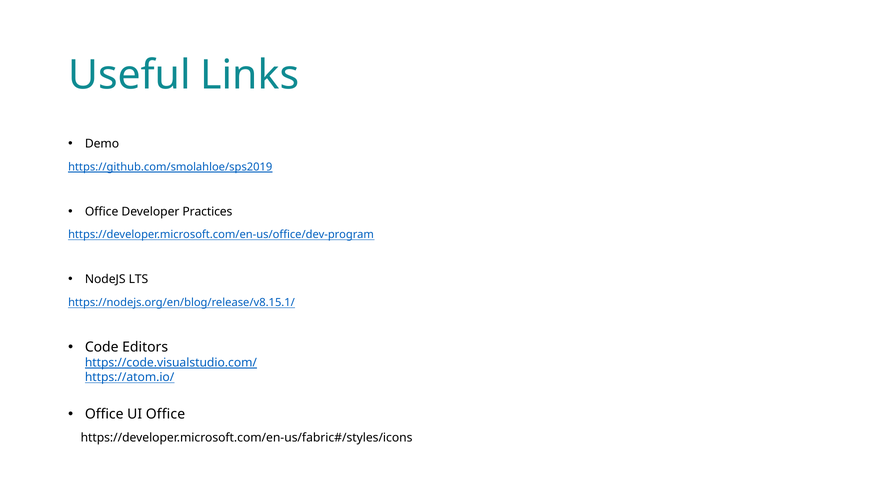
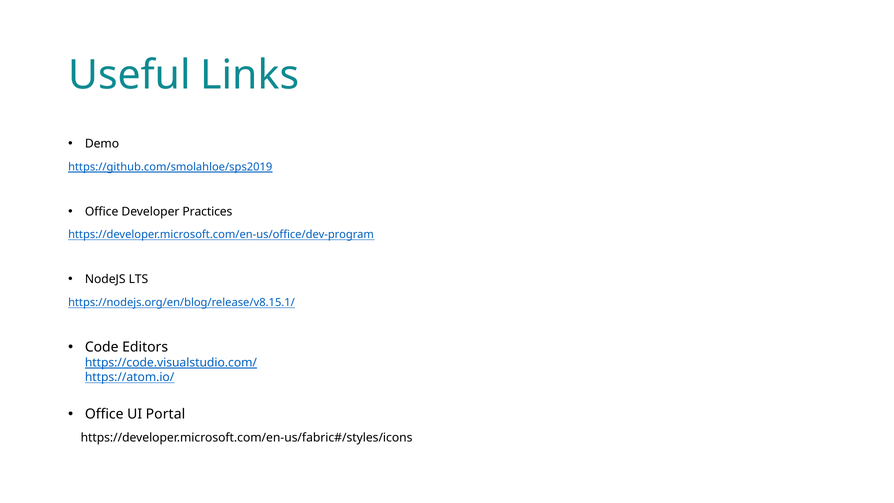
UI Office: Office -> Portal
